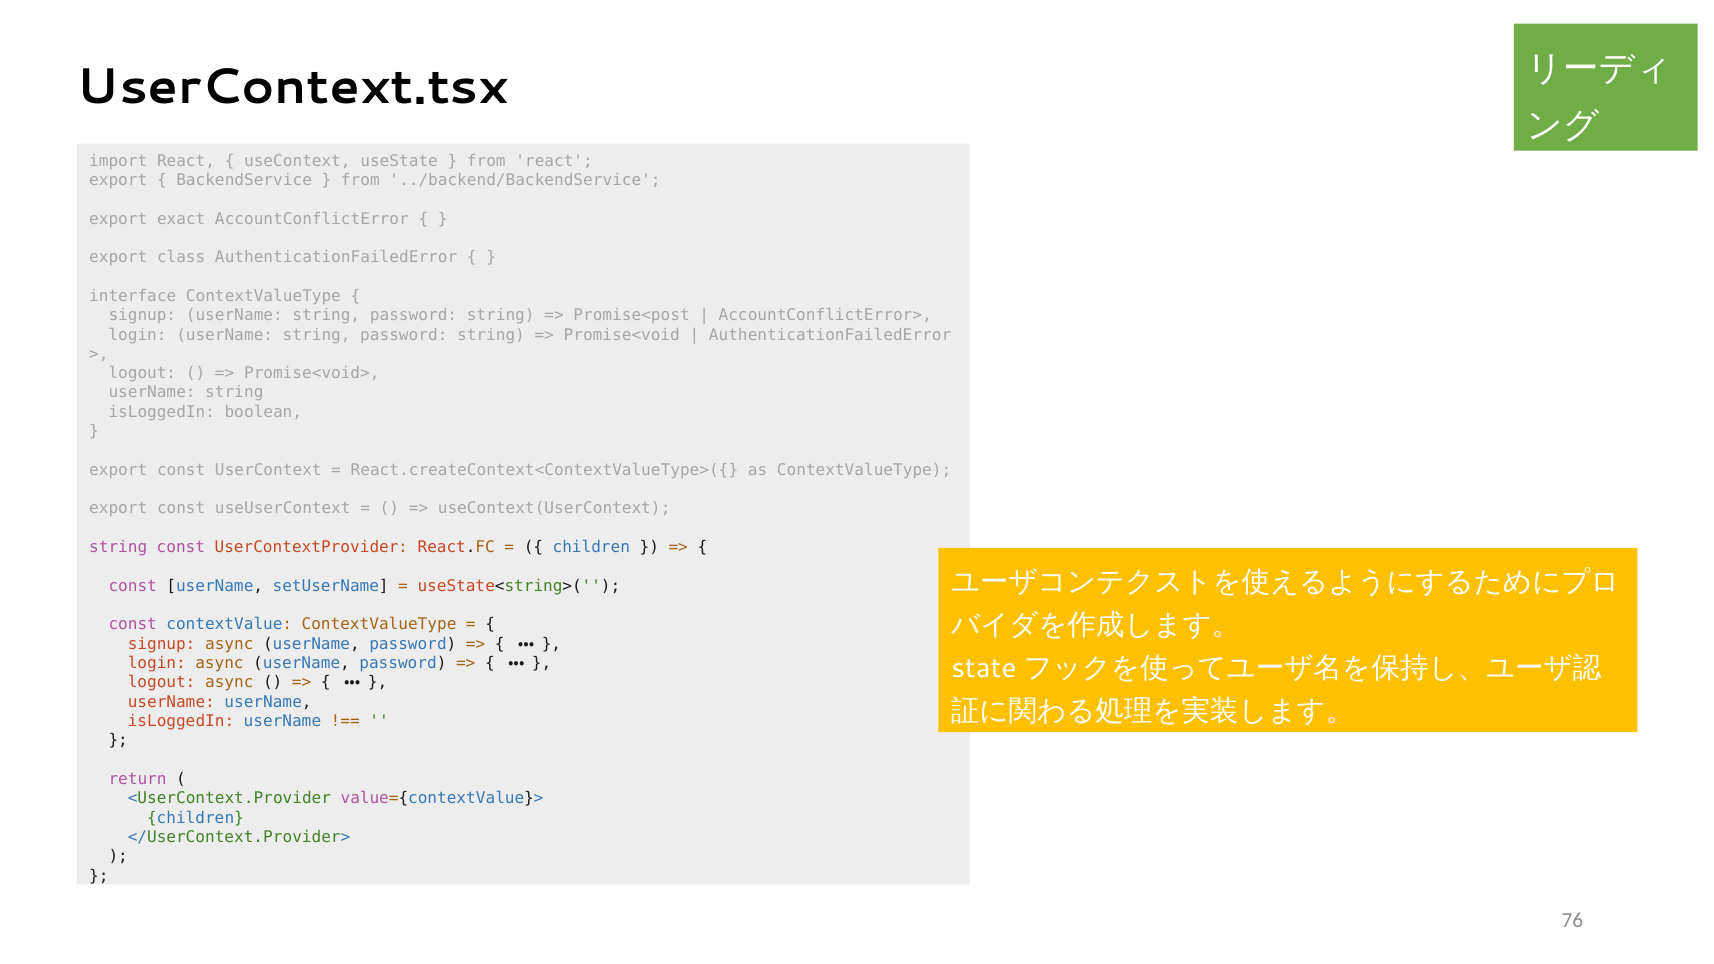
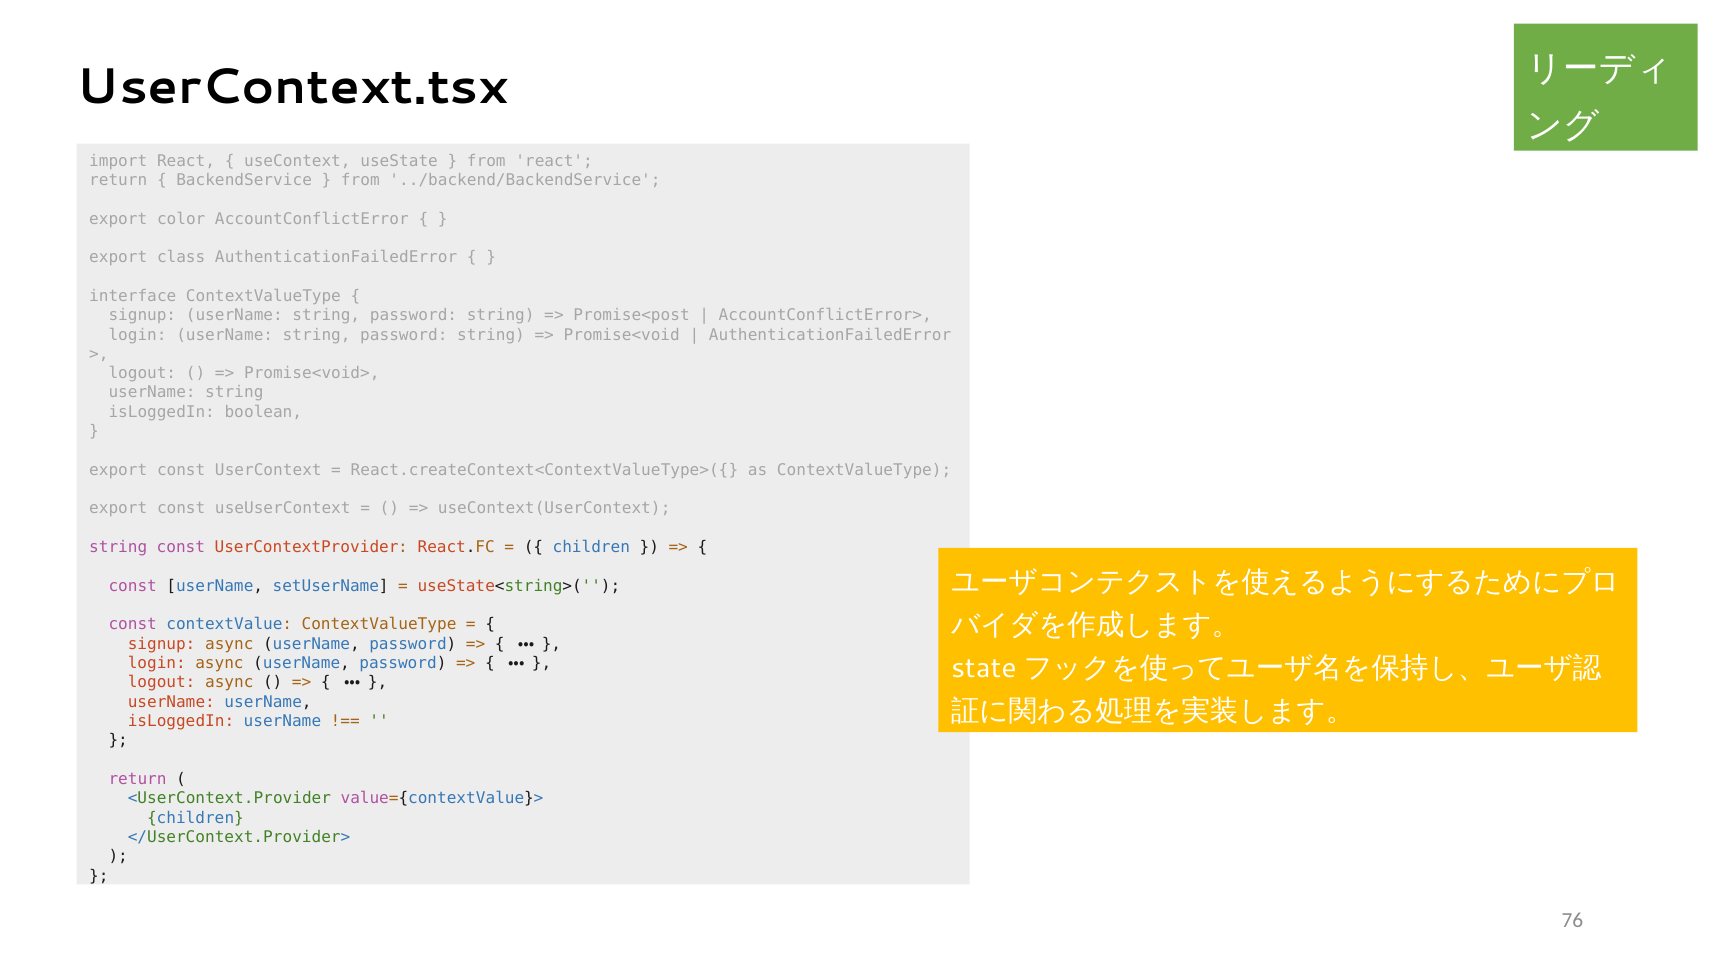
export at (118, 180): export -> return
exact: exact -> color
